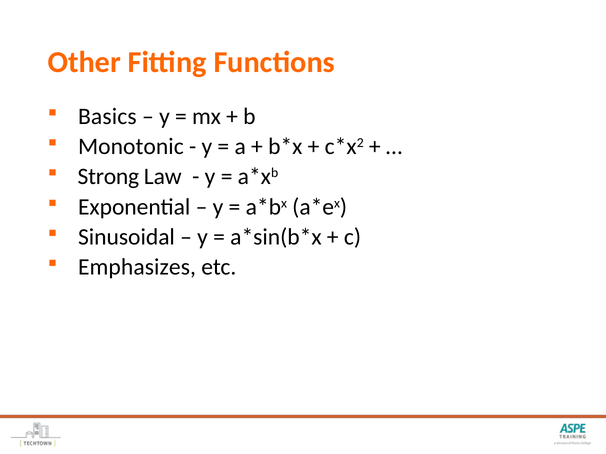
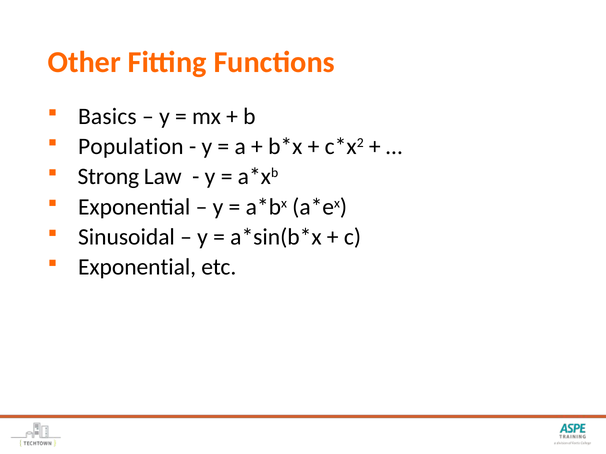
Monotonic: Monotonic -> Population
Emphasizes at (137, 267): Emphasizes -> Exponential
